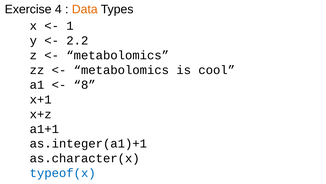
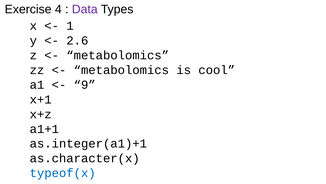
Data colour: orange -> purple
2.2: 2.2 -> 2.6
8: 8 -> 9
